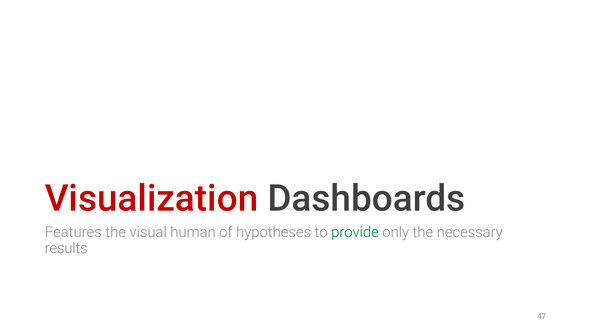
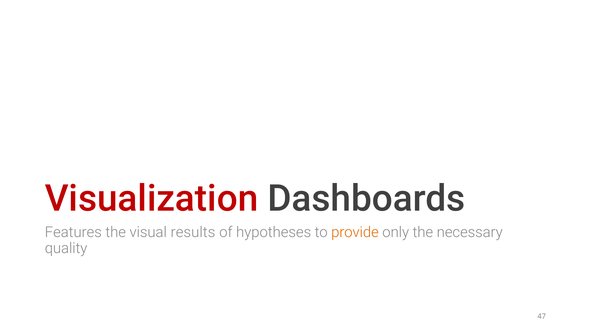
human: human -> results
provide colour: green -> orange
results: results -> quality
